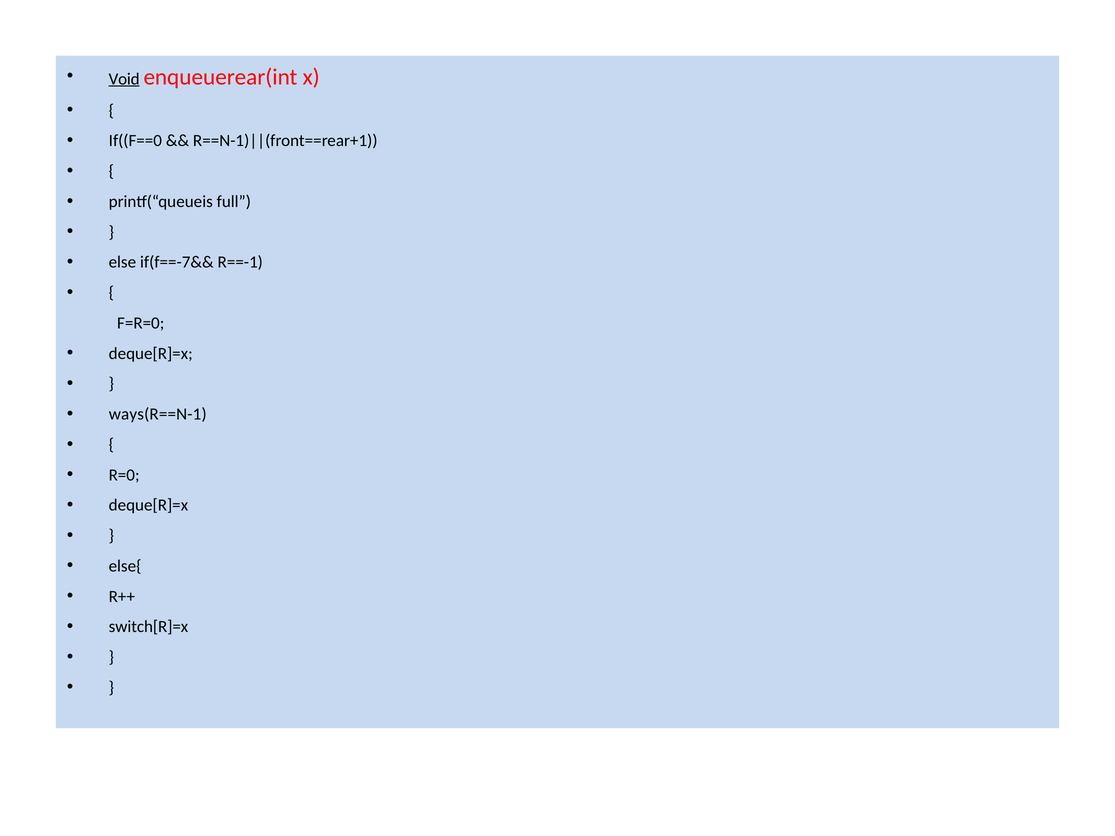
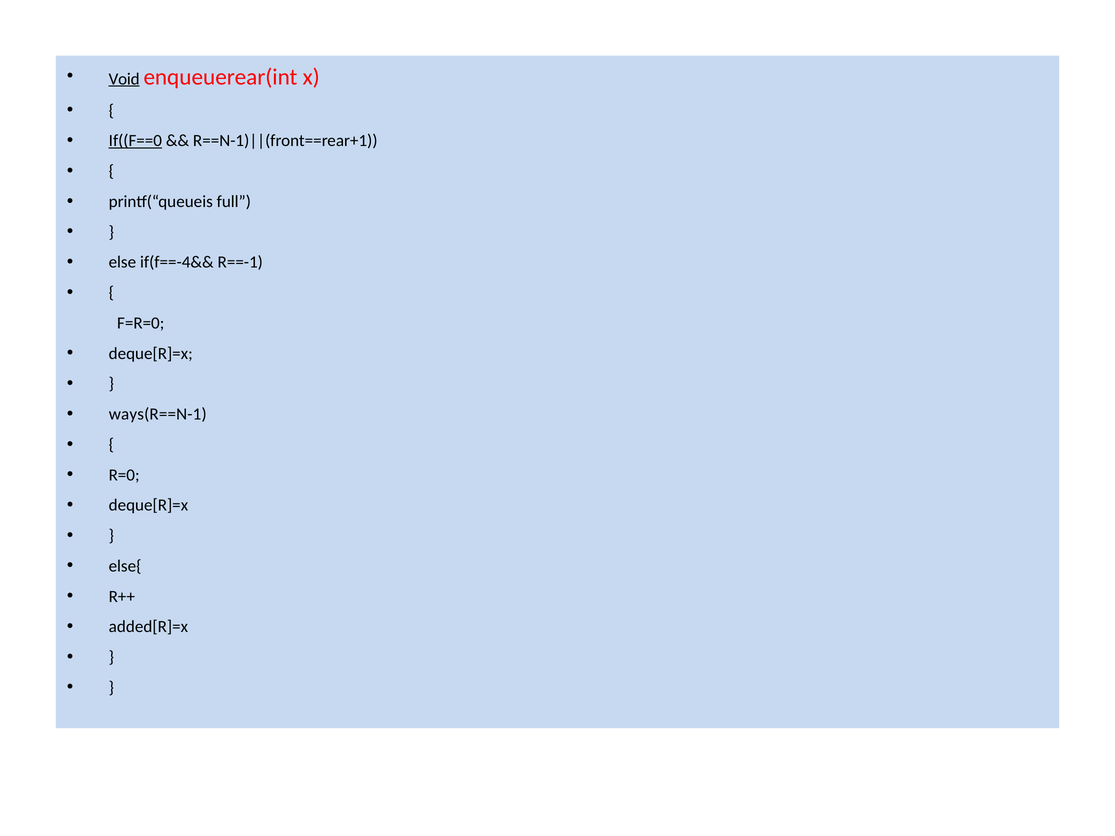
If((F==0 underline: none -> present
if(f==-7&&: if(f==-7&& -> if(f==-4&&
switch[R]=x: switch[R]=x -> added[R]=x
